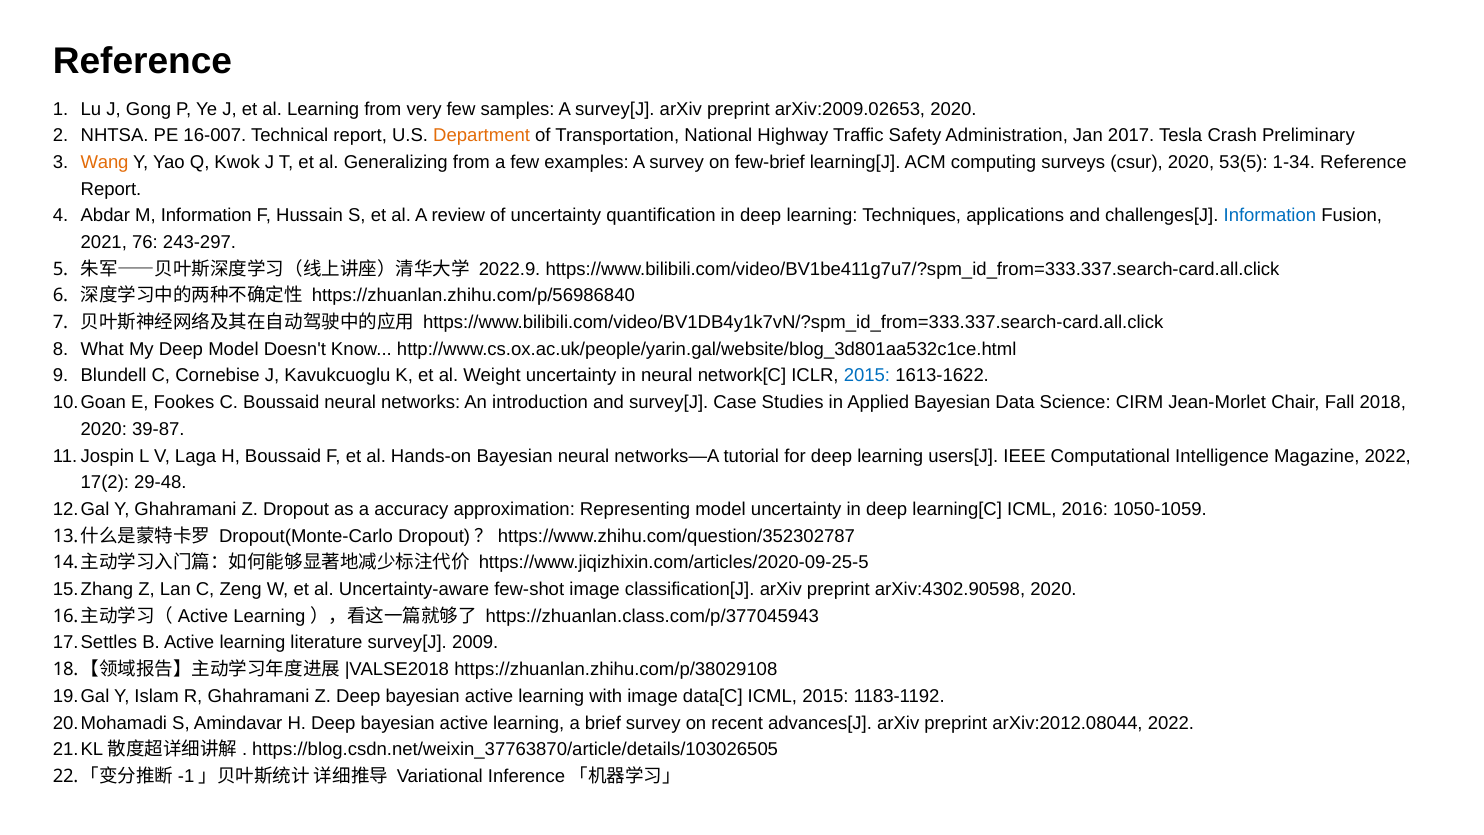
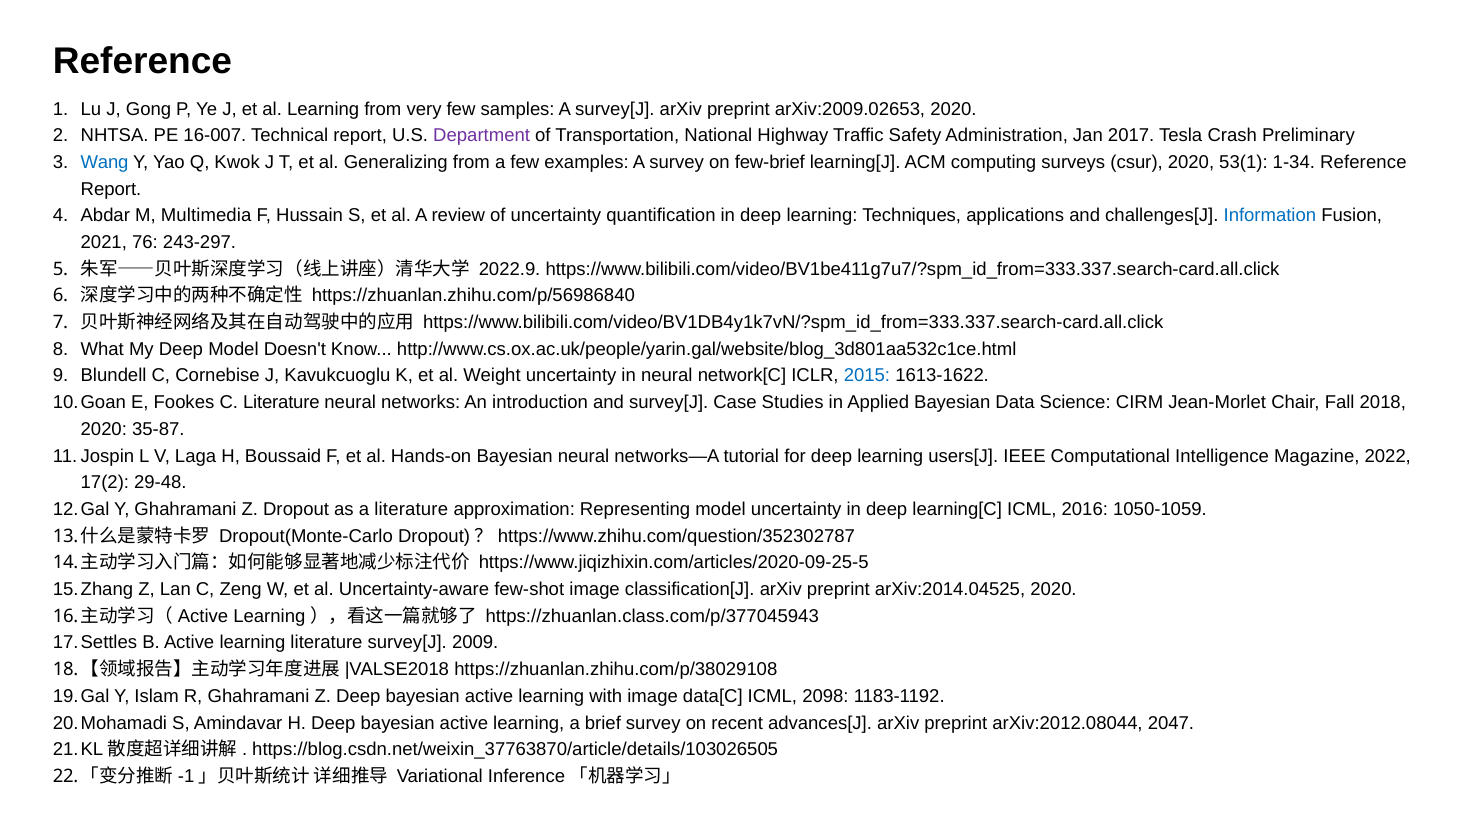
Department colour: orange -> purple
Wang colour: orange -> blue
53(5: 53(5 -> 53(1
M Information: Information -> Multimedia
C Boussaid: Boussaid -> Literature
39-87: 39-87 -> 35-87
a accuracy: accuracy -> literature
arXiv:4302.90598: arXiv:4302.90598 -> arXiv:2014.04525
ICML 2015: 2015 -> 2098
arXiv:2012.08044 2022: 2022 -> 2047
